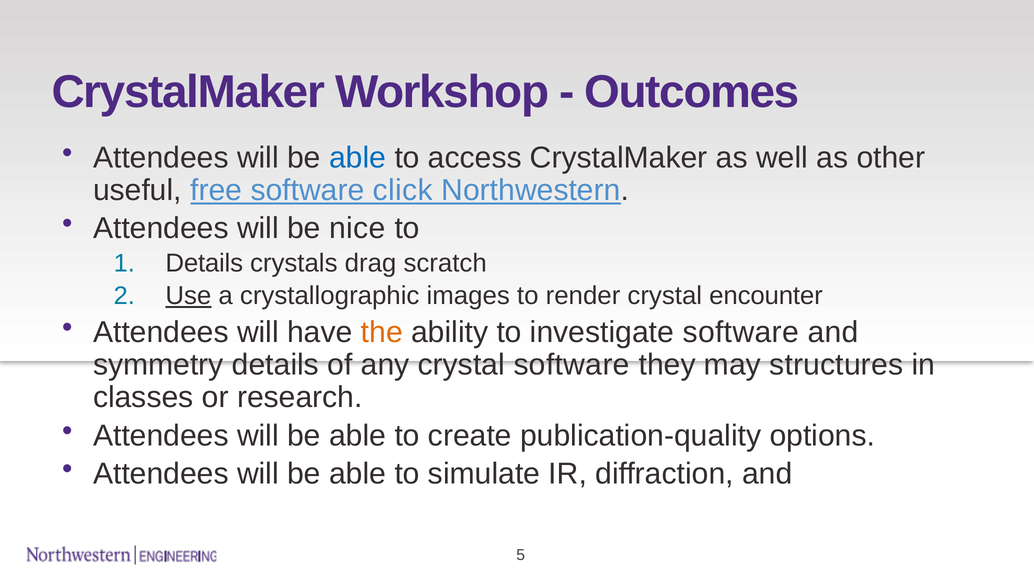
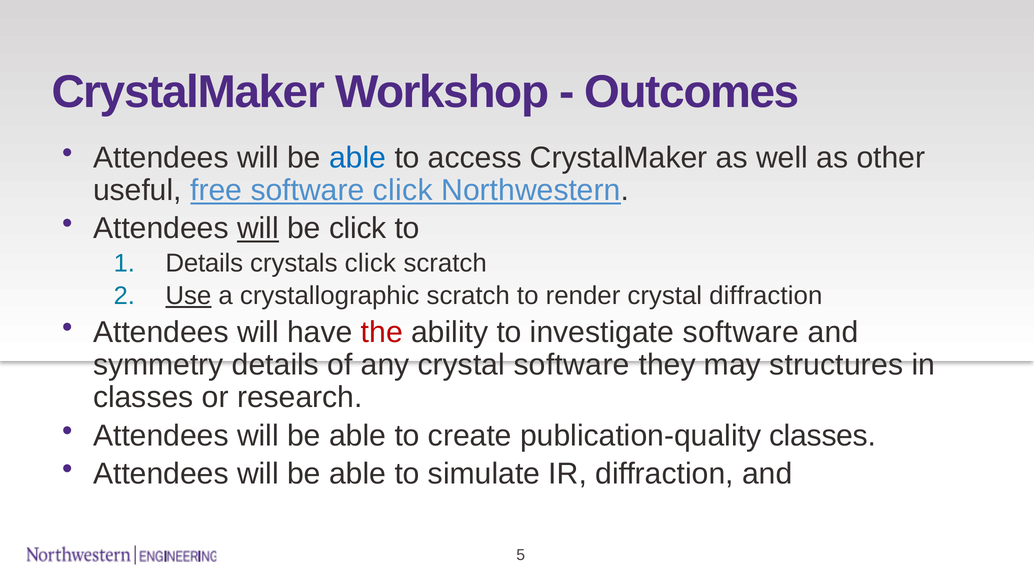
will at (258, 228) underline: none -> present
be nice: nice -> click
crystals drag: drag -> click
crystallographic images: images -> scratch
crystal encounter: encounter -> diffraction
the colour: orange -> red
publication-quality options: options -> classes
